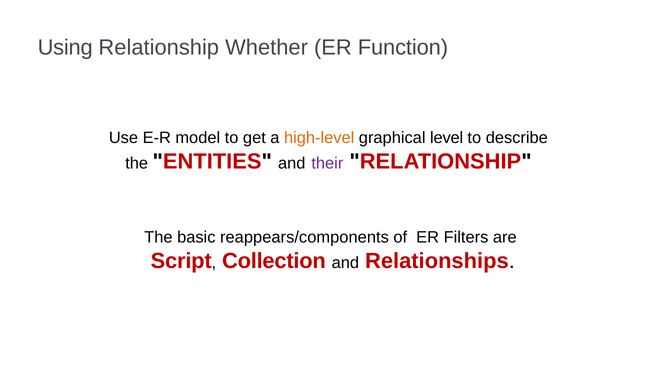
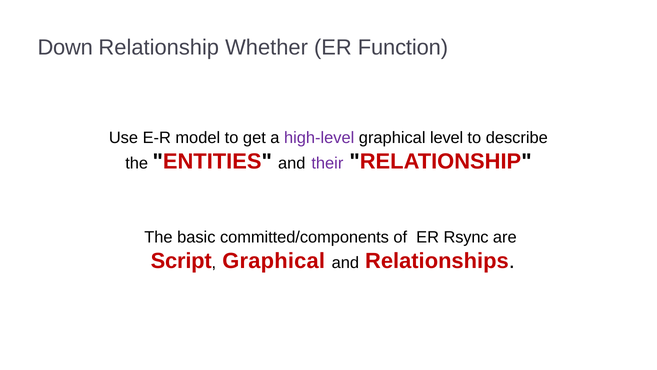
Using: Using -> Down
high-level colour: orange -> purple
reappears/components: reappears/components -> committed/components
Filters: Filters -> Rsync
Collection at (274, 261): Collection -> Graphical
